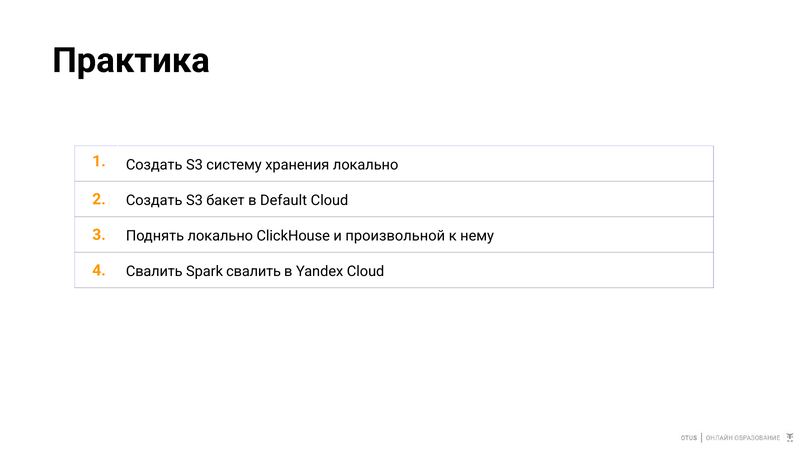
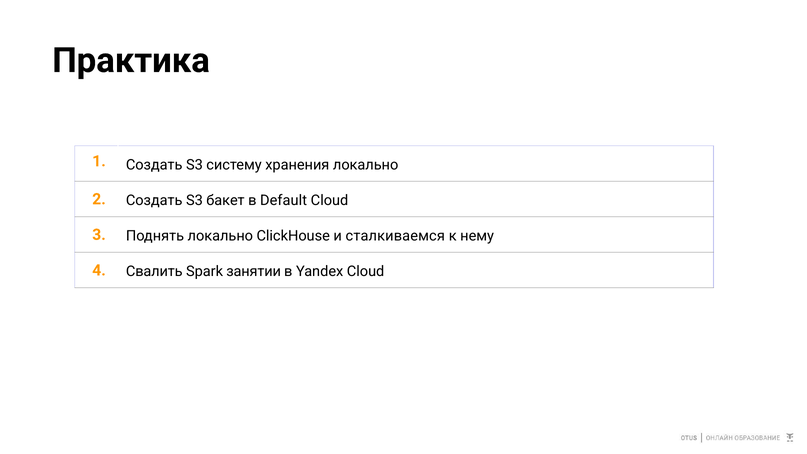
произвольной: произвольной -> сталкиваемся
Spark свалить: свалить -> занятии
